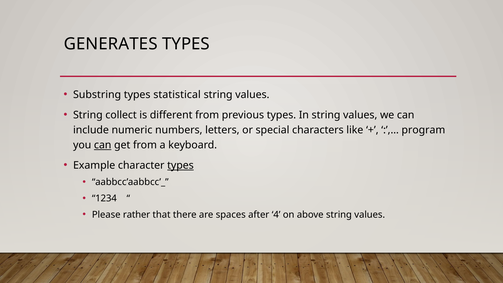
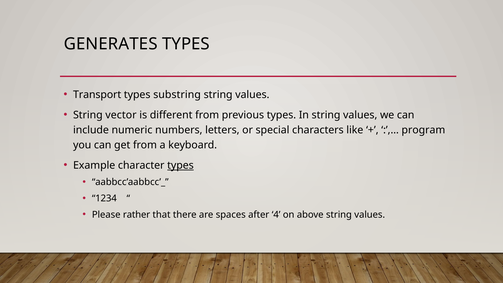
Substring: Substring -> Transport
statistical: statistical -> substring
collect: collect -> vector
can at (103, 145) underline: present -> none
